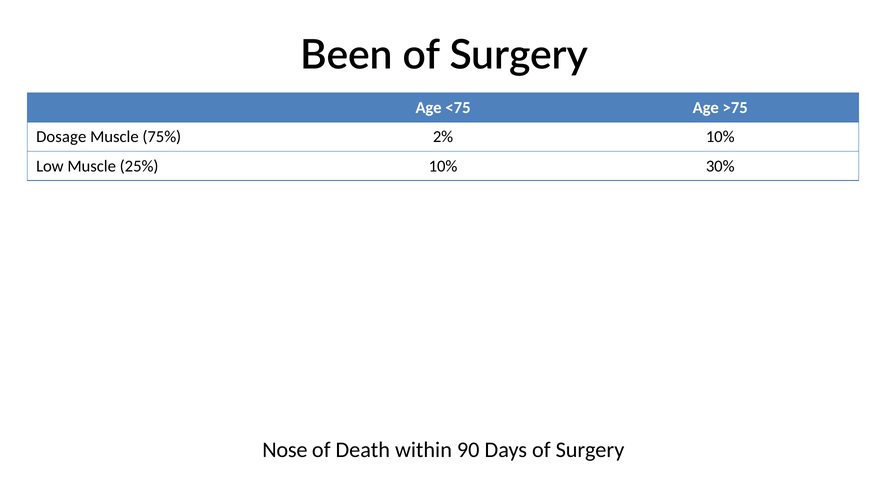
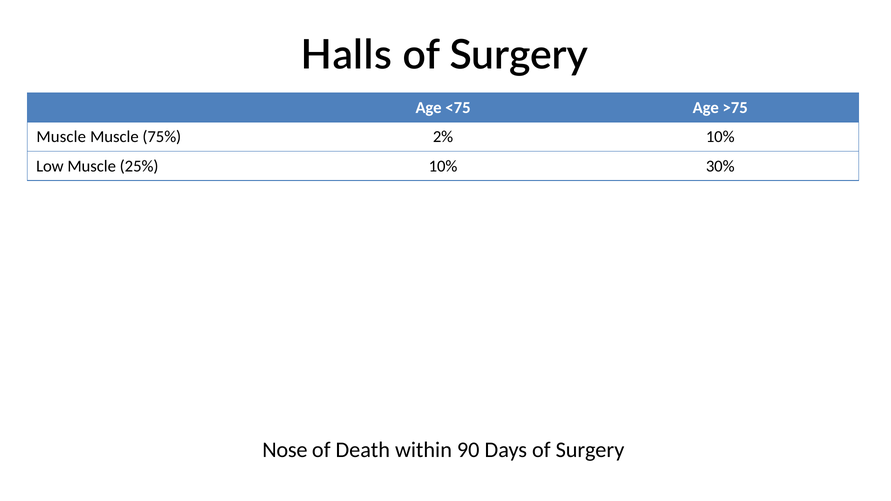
Been: Been -> Halls
Dosage at (61, 137): Dosage -> Muscle
